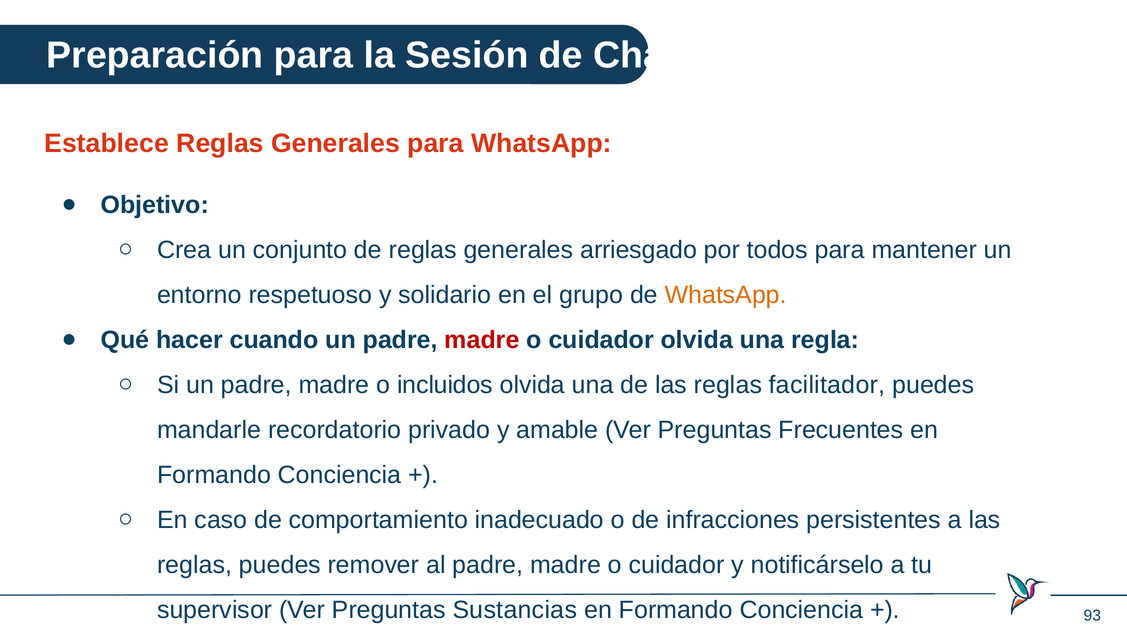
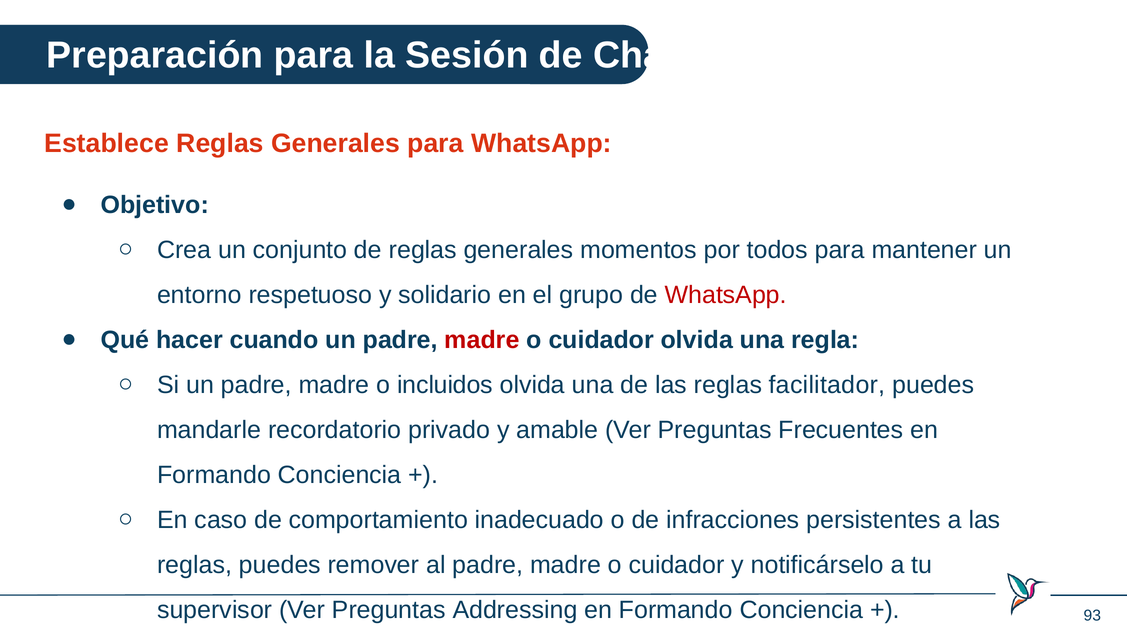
arriesgado: arriesgado -> momentos
WhatsApp at (726, 295) colour: orange -> red
Sustancias: Sustancias -> Addressing
